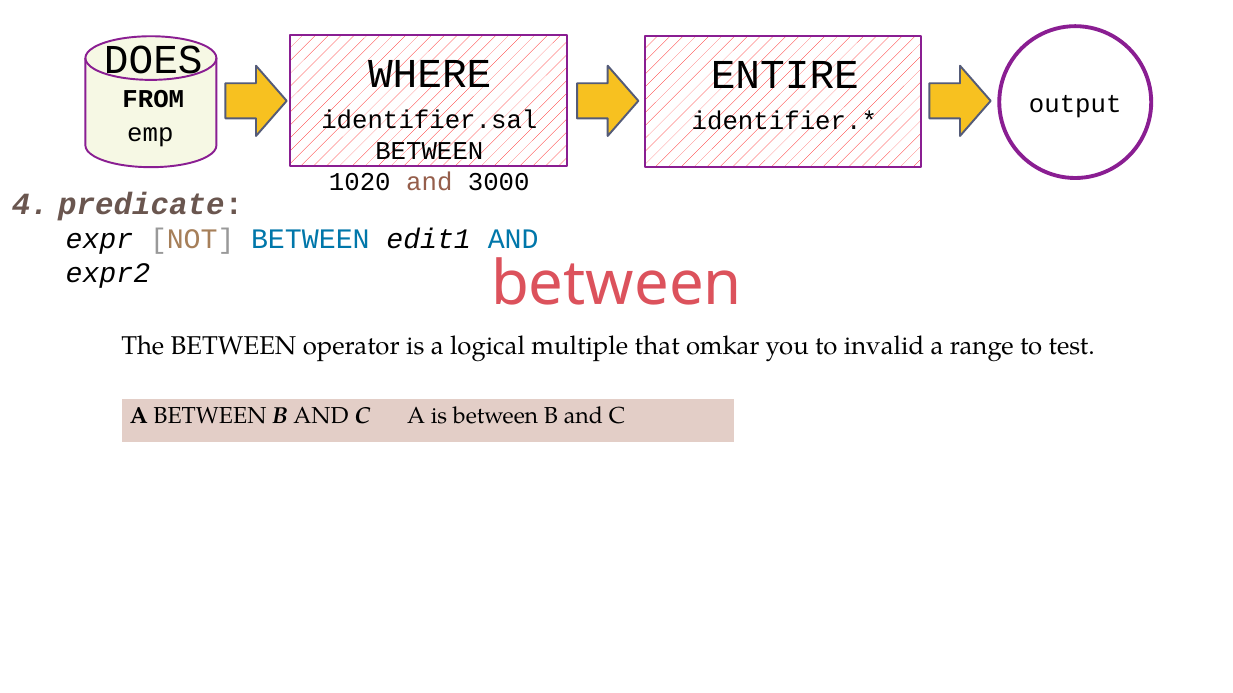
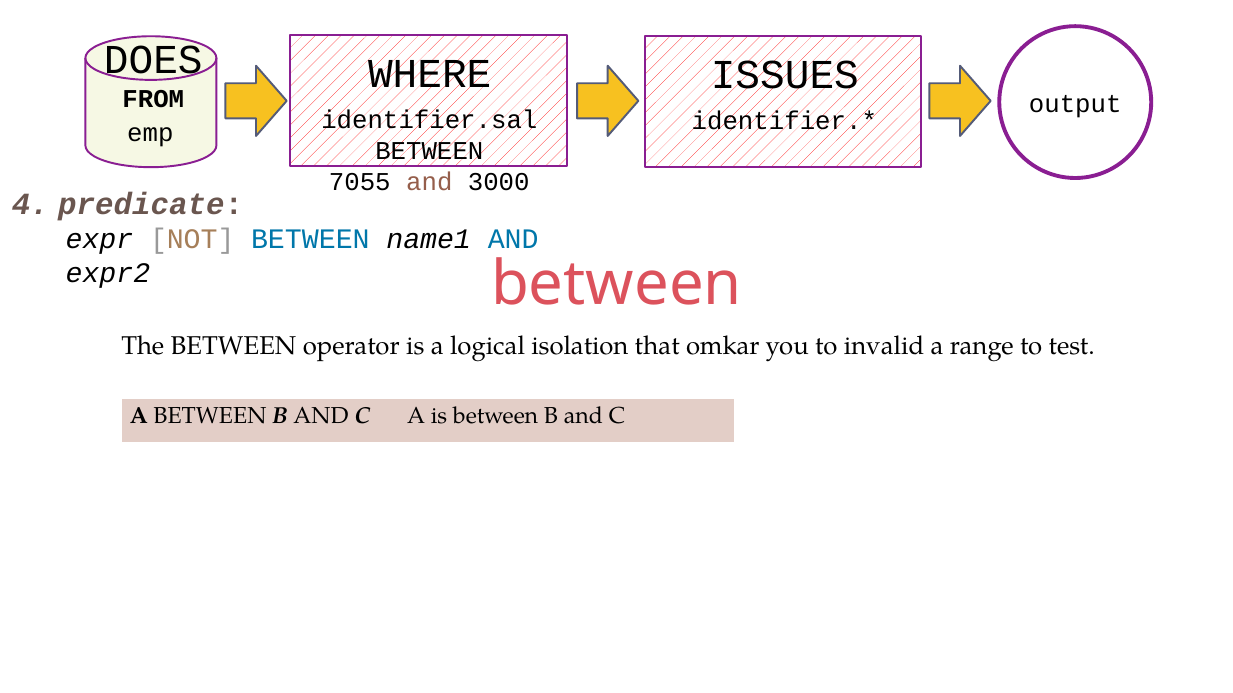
ENTIRE: ENTIRE -> ISSUES
1020: 1020 -> 7055
edit1: edit1 -> name1
multiple: multiple -> isolation
